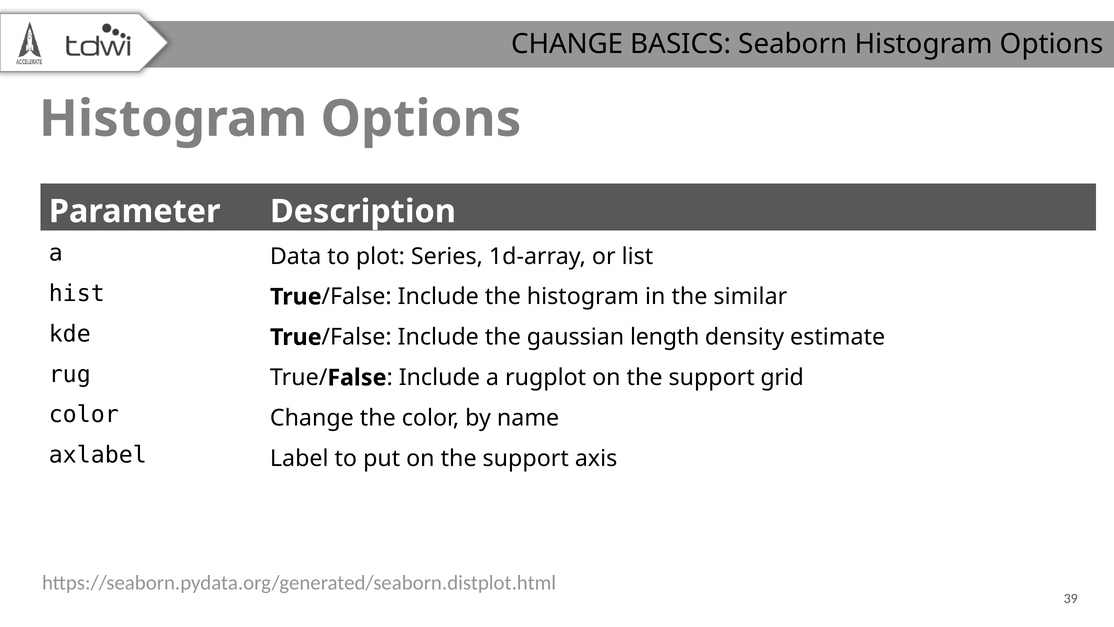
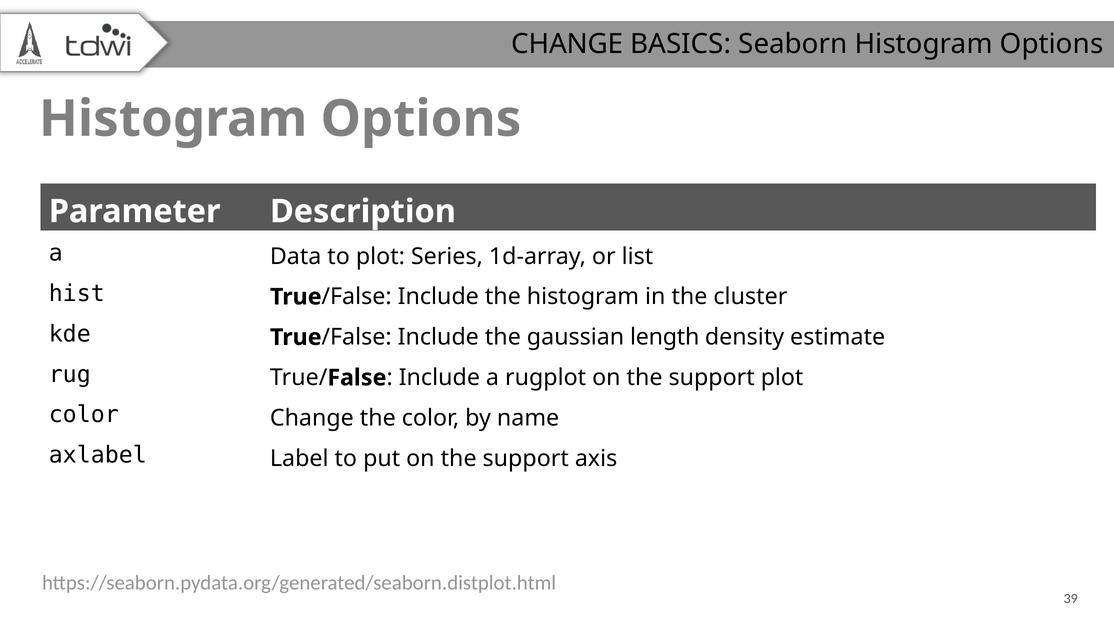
similar: similar -> cluster
support grid: grid -> plot
